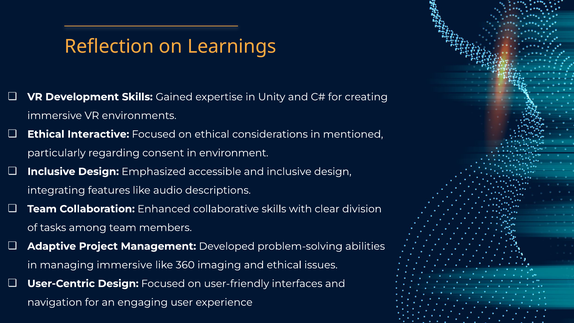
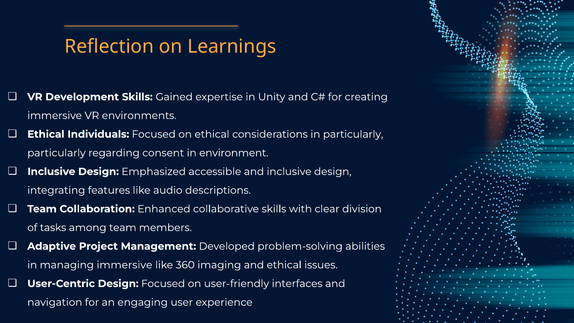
Interactive: Interactive -> Individuals
in mentioned: mentioned -> particularly
